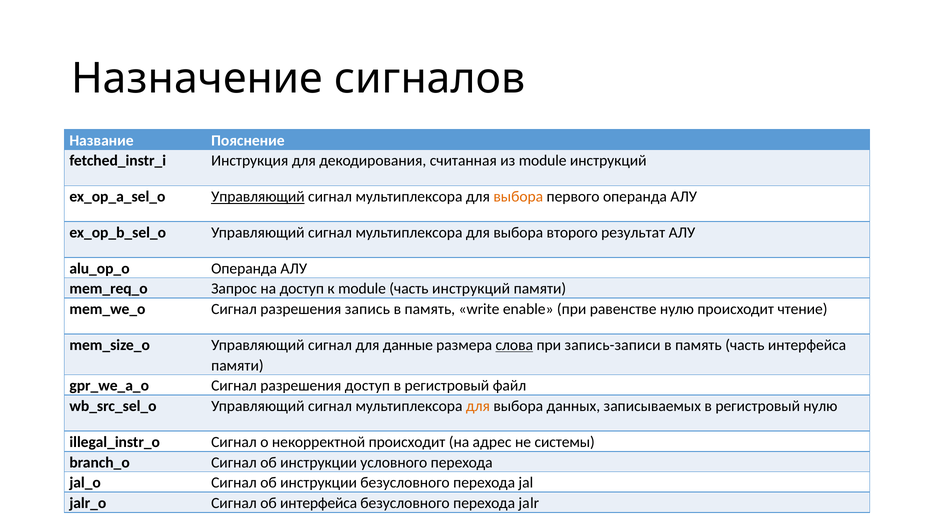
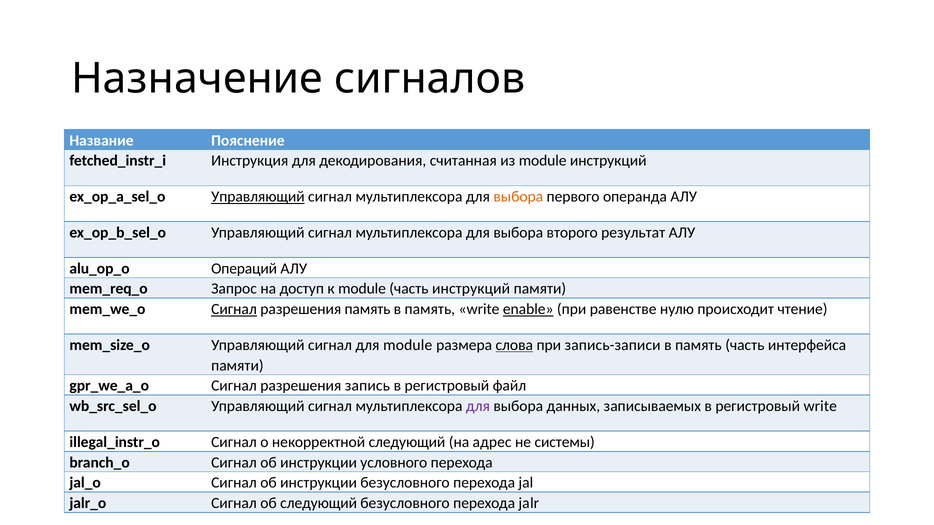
Операнда at (244, 269): Операнда -> Операций
Сигнал at (234, 309) underline: none -> present
разрешения запись: запись -> память
enable underline: none -> present
для данные: данные -> module
разрешения доступ: доступ -> запись
для at (478, 406) colour: orange -> purple
регистровый нулю: нулю -> write
некорректной происходит: происходит -> следующий
об интерфейса: интерфейса -> следующий
